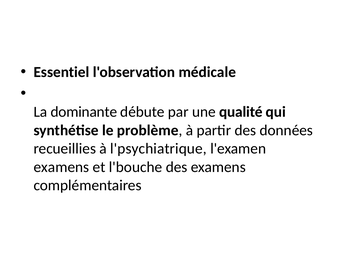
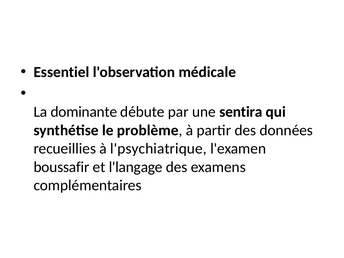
qualité: qualité -> sentira
examens at (61, 167): examens -> boussafir
l'bouche: l'bouche -> l'langage
